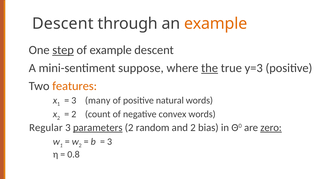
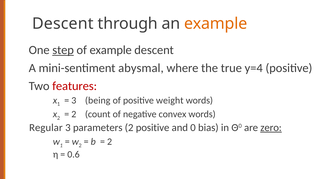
suppose: suppose -> abysmal
the underline: present -> none
y=3: y=3 -> y=4
features colour: orange -> red
many: many -> being
natural: natural -> weight
parameters underline: present -> none
2 random: random -> positive
and 2: 2 -> 0
3 at (110, 142): 3 -> 2
0.8: 0.8 -> 0.6
